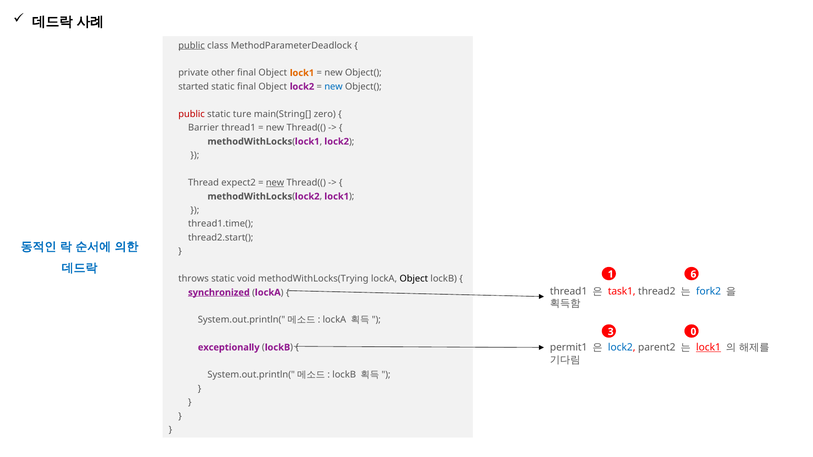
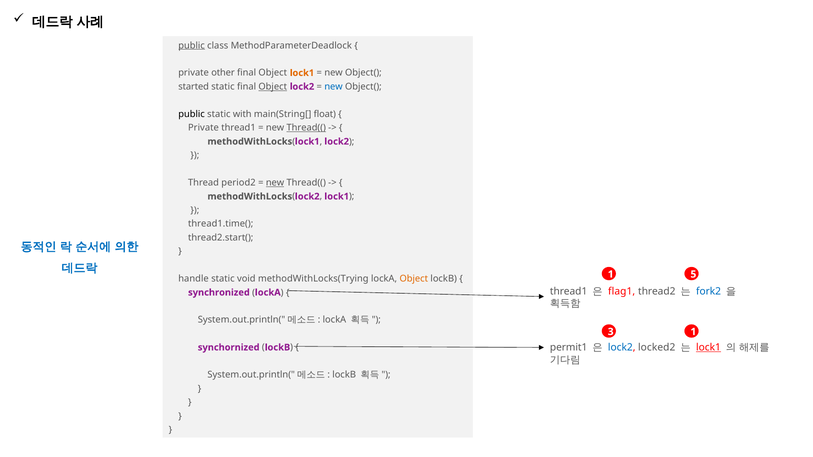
Object at (273, 87) underline: none -> present
public at (192, 114) colour: red -> black
ture: ture -> with
zero: zero -> float
Barrier at (203, 128): Barrier -> Private
Thread(( at (306, 128) underline: none -> present
expect2: expect2 -> period2
6: 6 -> 5
throws: throws -> handle
Object at (414, 279) colour: black -> orange
task1: task1 -> flag1
synchronized underline: present -> none
3 0: 0 -> 1
parent2: parent2 -> locked2
exceptionally: exceptionally -> synchornized
